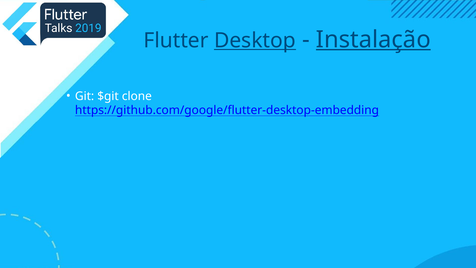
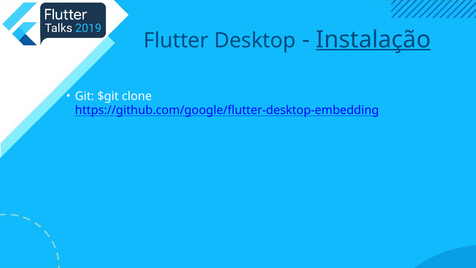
Desktop underline: present -> none
